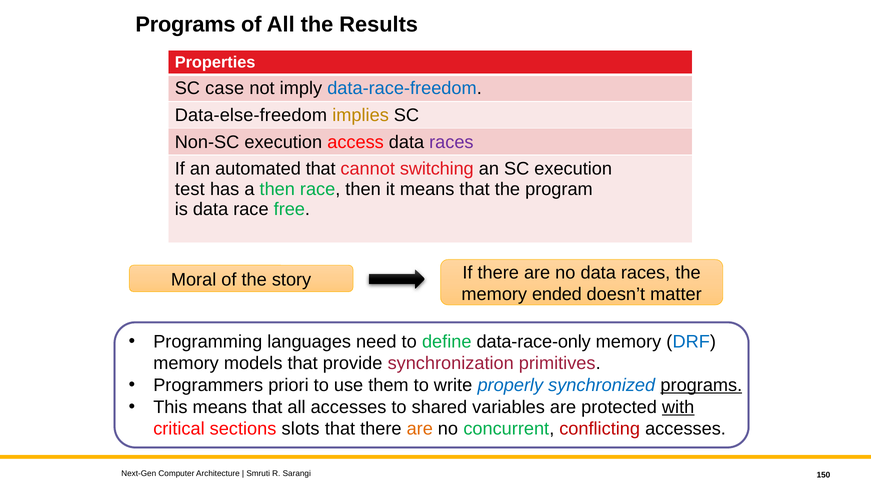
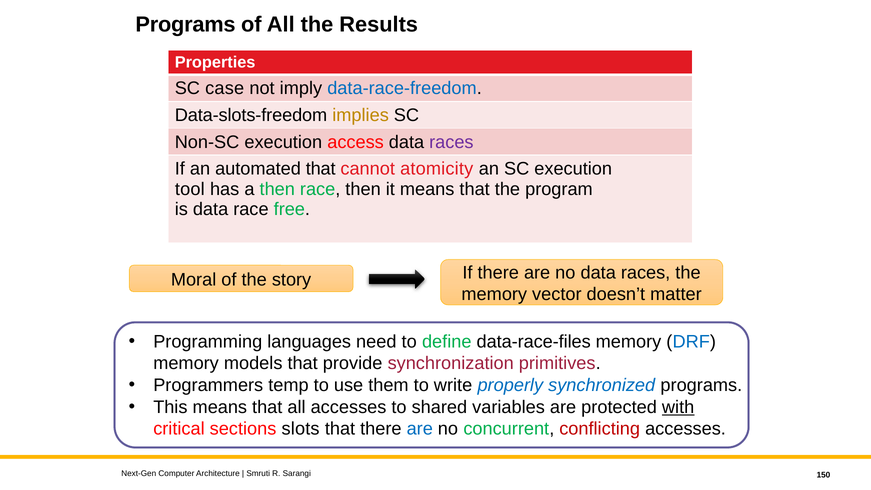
Data-else-freedom: Data-else-freedom -> Data-slots-freedom
switching: switching -> atomicity
test: test -> tool
ended: ended -> vector
data-race-only: data-race-only -> data-race-files
priori: priori -> temp
programs at (701, 385) underline: present -> none
are at (420, 429) colour: orange -> blue
